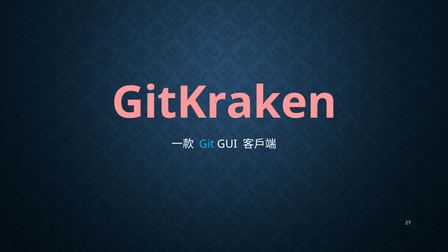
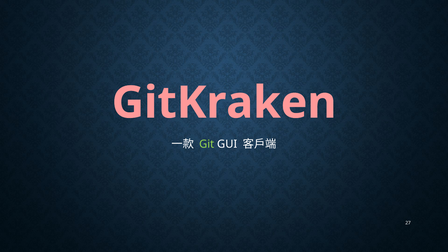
Git colour: light blue -> light green
